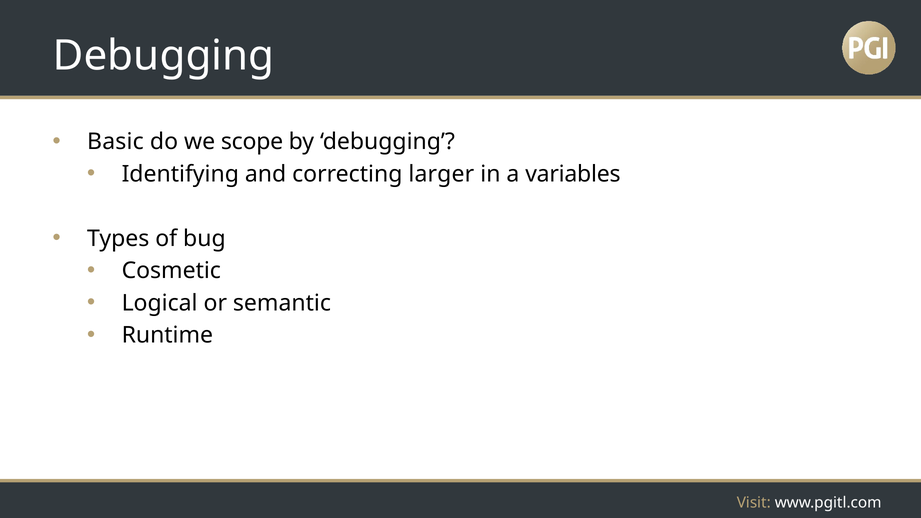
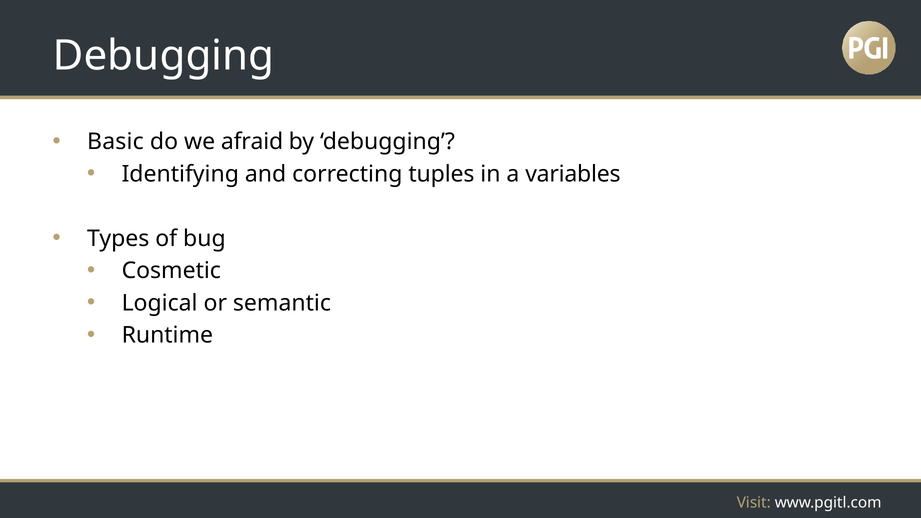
scope: scope -> afraid
larger: larger -> tuples
